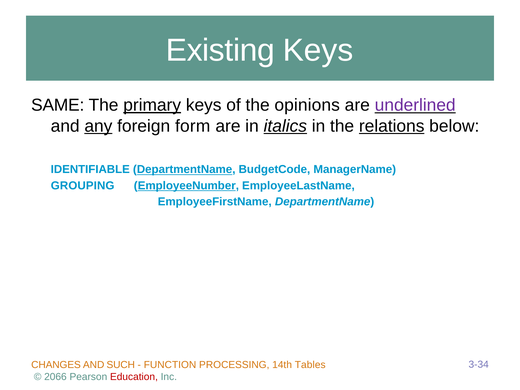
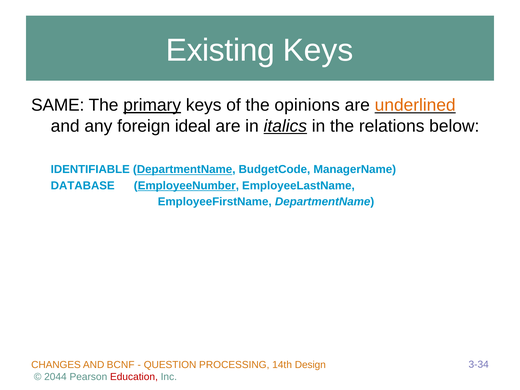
underlined colour: purple -> orange
any underline: present -> none
form: form -> ideal
relations underline: present -> none
GROUPING: GROUPING -> DATABASE
SUCH: SUCH -> BCNF
FUNCTION: FUNCTION -> QUESTION
Tables: Tables -> Design
2066: 2066 -> 2044
